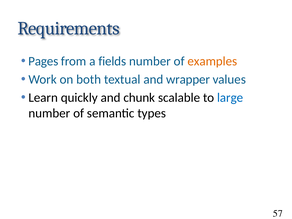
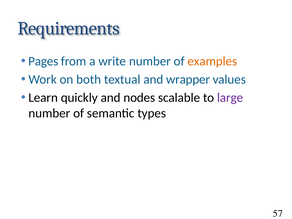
fields: fields -> write
chunk: chunk -> nodes
large colour: blue -> purple
